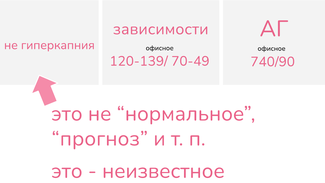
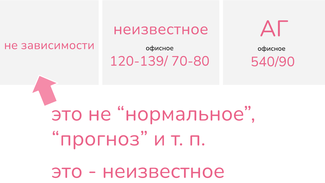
зависимости at (161, 29): зависимости -> неизвестное
гиперкапния: гиперкапния -> зависимости
70-49: 70-49 -> 70-80
740/90: 740/90 -> 540/90
